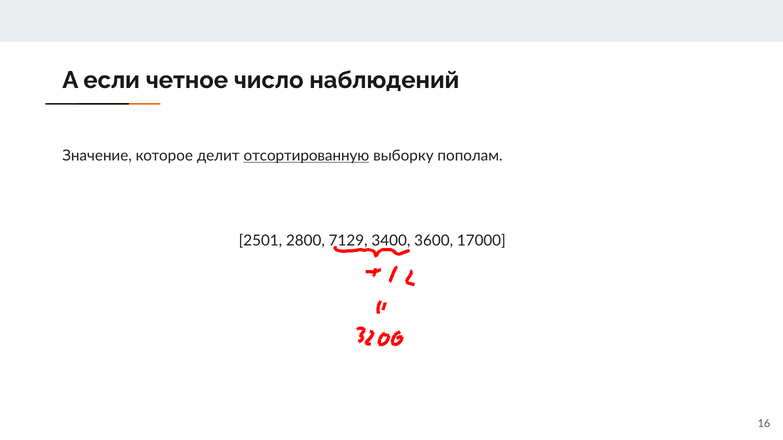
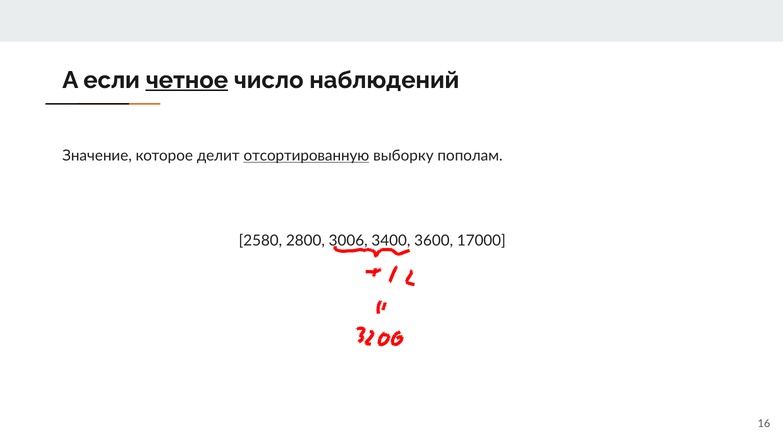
четное underline: none -> present
2501: 2501 -> 2580
7129: 7129 -> 3006
